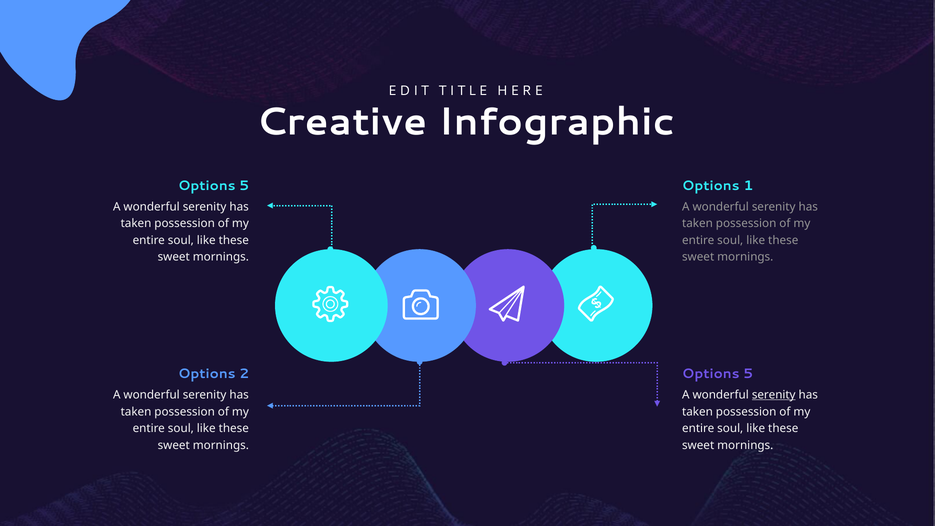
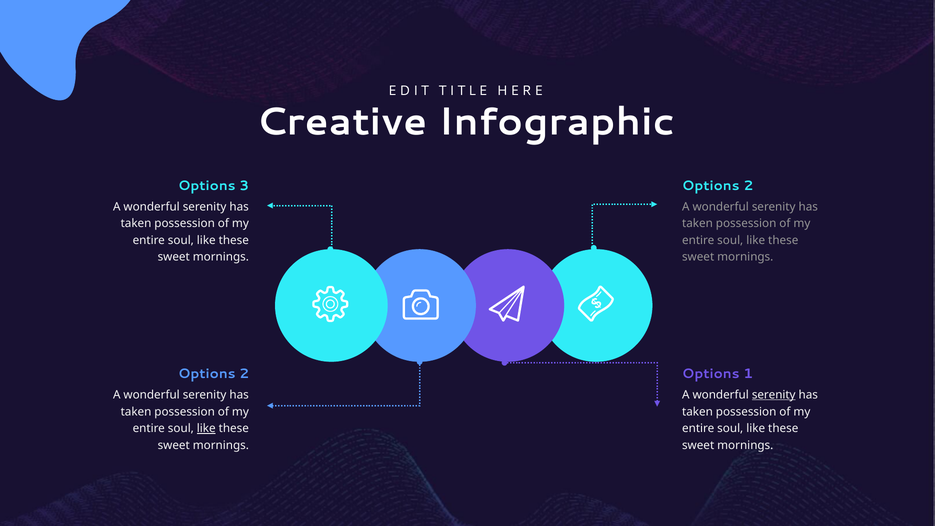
5 at (244, 186): 5 -> 3
1 at (748, 186): 1 -> 2
5 at (748, 374): 5 -> 1
like at (206, 428) underline: none -> present
